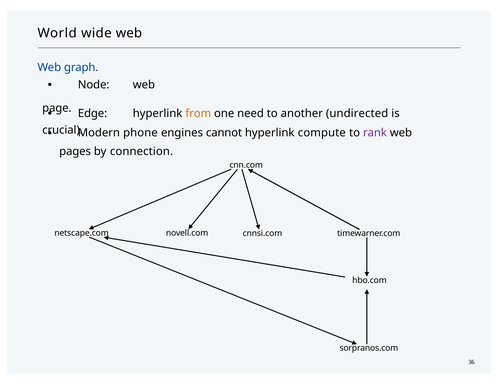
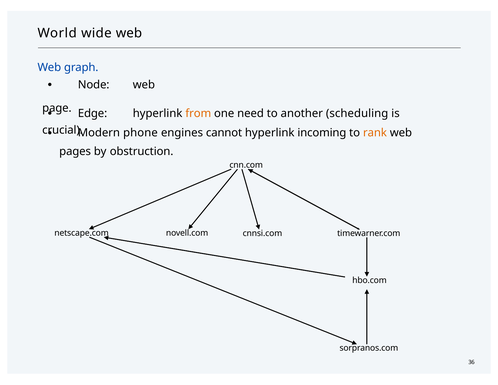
undirected: undirected -> scheduling
compute: compute -> incoming
rank colour: purple -> orange
connection: connection -> obstruction
